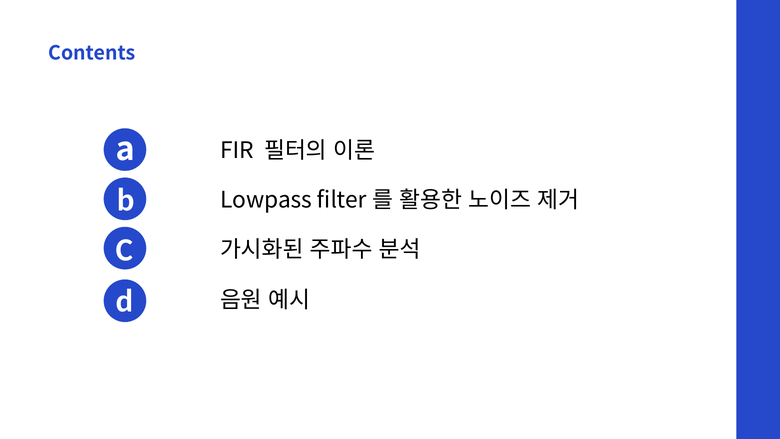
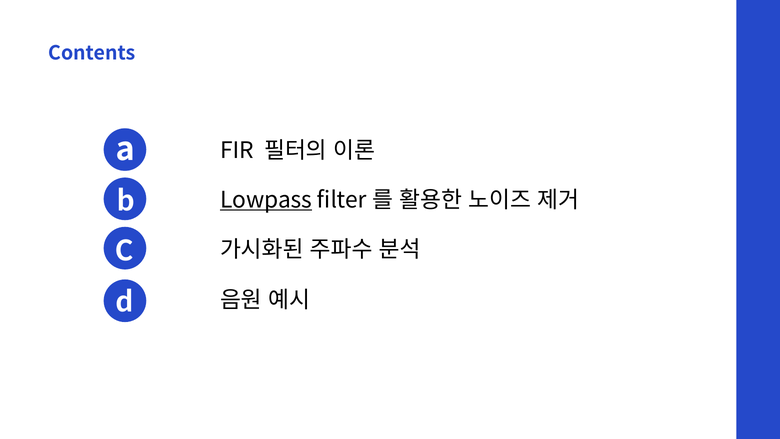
Lowpass underline: none -> present
